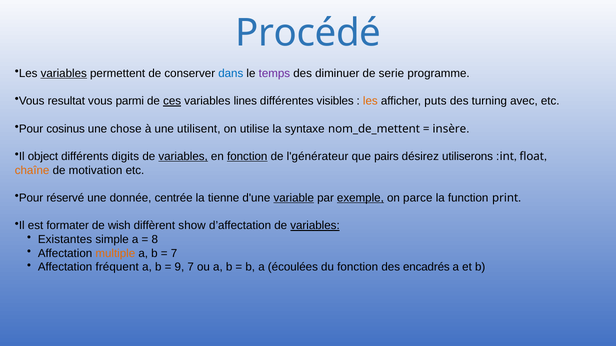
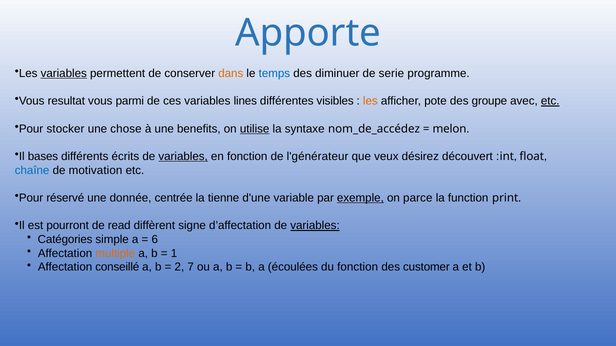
Procédé: Procédé -> Apporte
dans colour: blue -> orange
temps colour: purple -> blue
ces underline: present -> none
puts: puts -> pote
turning: turning -> groupe
etc at (550, 101) underline: none -> present
cosinus: cosinus -> stocker
utilisent: utilisent -> benefits
utilise underline: none -> present
nom_de_mettent: nom_de_mettent -> nom_de_accédez
insère: insère -> melon
object: object -> bases
digits: digits -> écrits
fonction at (247, 157) underline: present -> none
pairs: pairs -> veux
utiliserons: utiliserons -> découvert
chaîne colour: orange -> blue
variable underline: present -> none
formater: formater -> pourront
wish: wish -> read
show: show -> signe
Existantes: Existantes -> Catégories
8: 8 -> 6
7 at (174, 254): 7 -> 1
fréquent: fréquent -> conseillé
9: 9 -> 2
encadrés: encadrés -> customer
